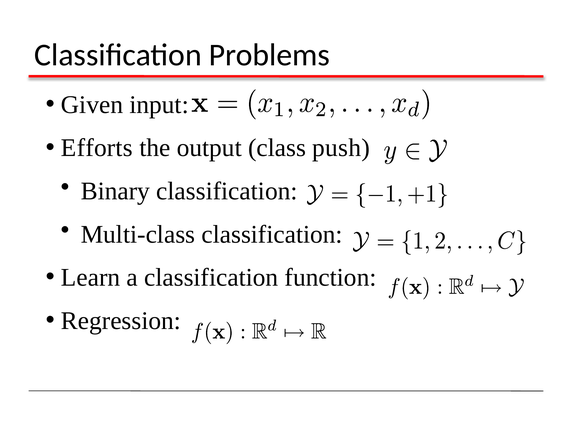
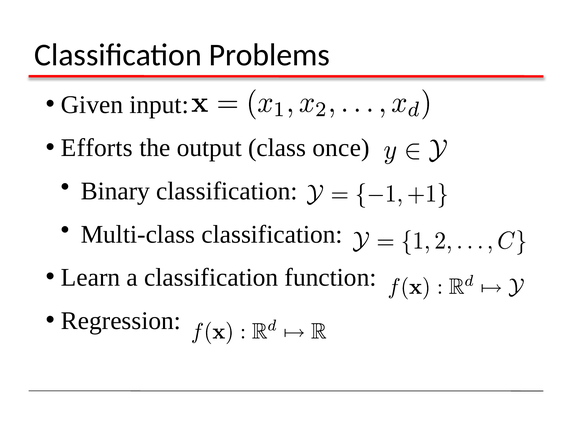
push: push -> once
